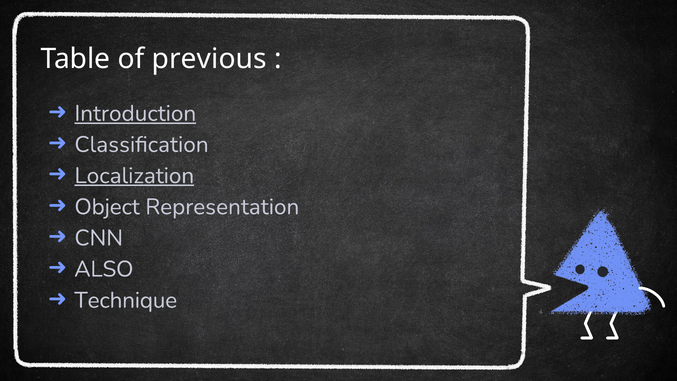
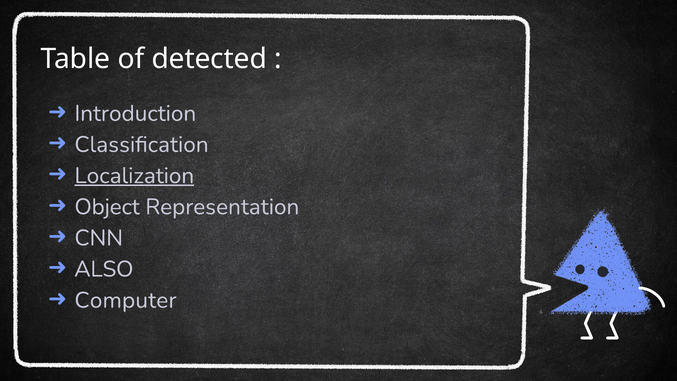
previous: previous -> detected
Introduction underline: present -> none
Technique: Technique -> Computer
